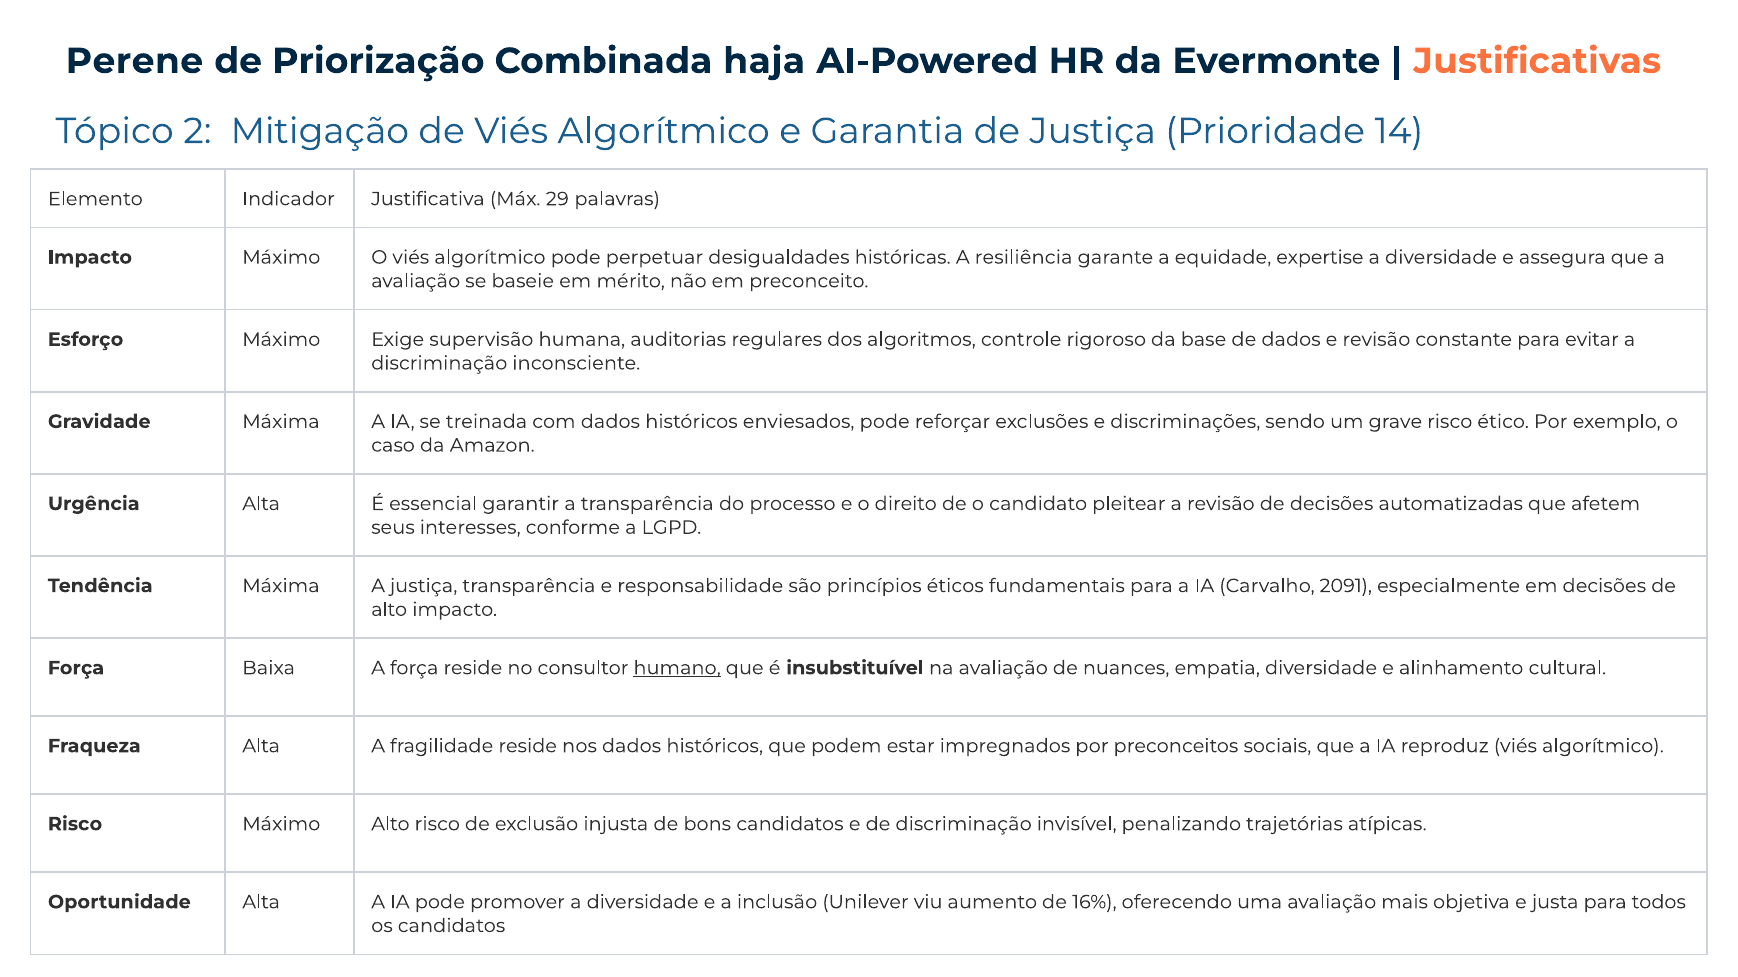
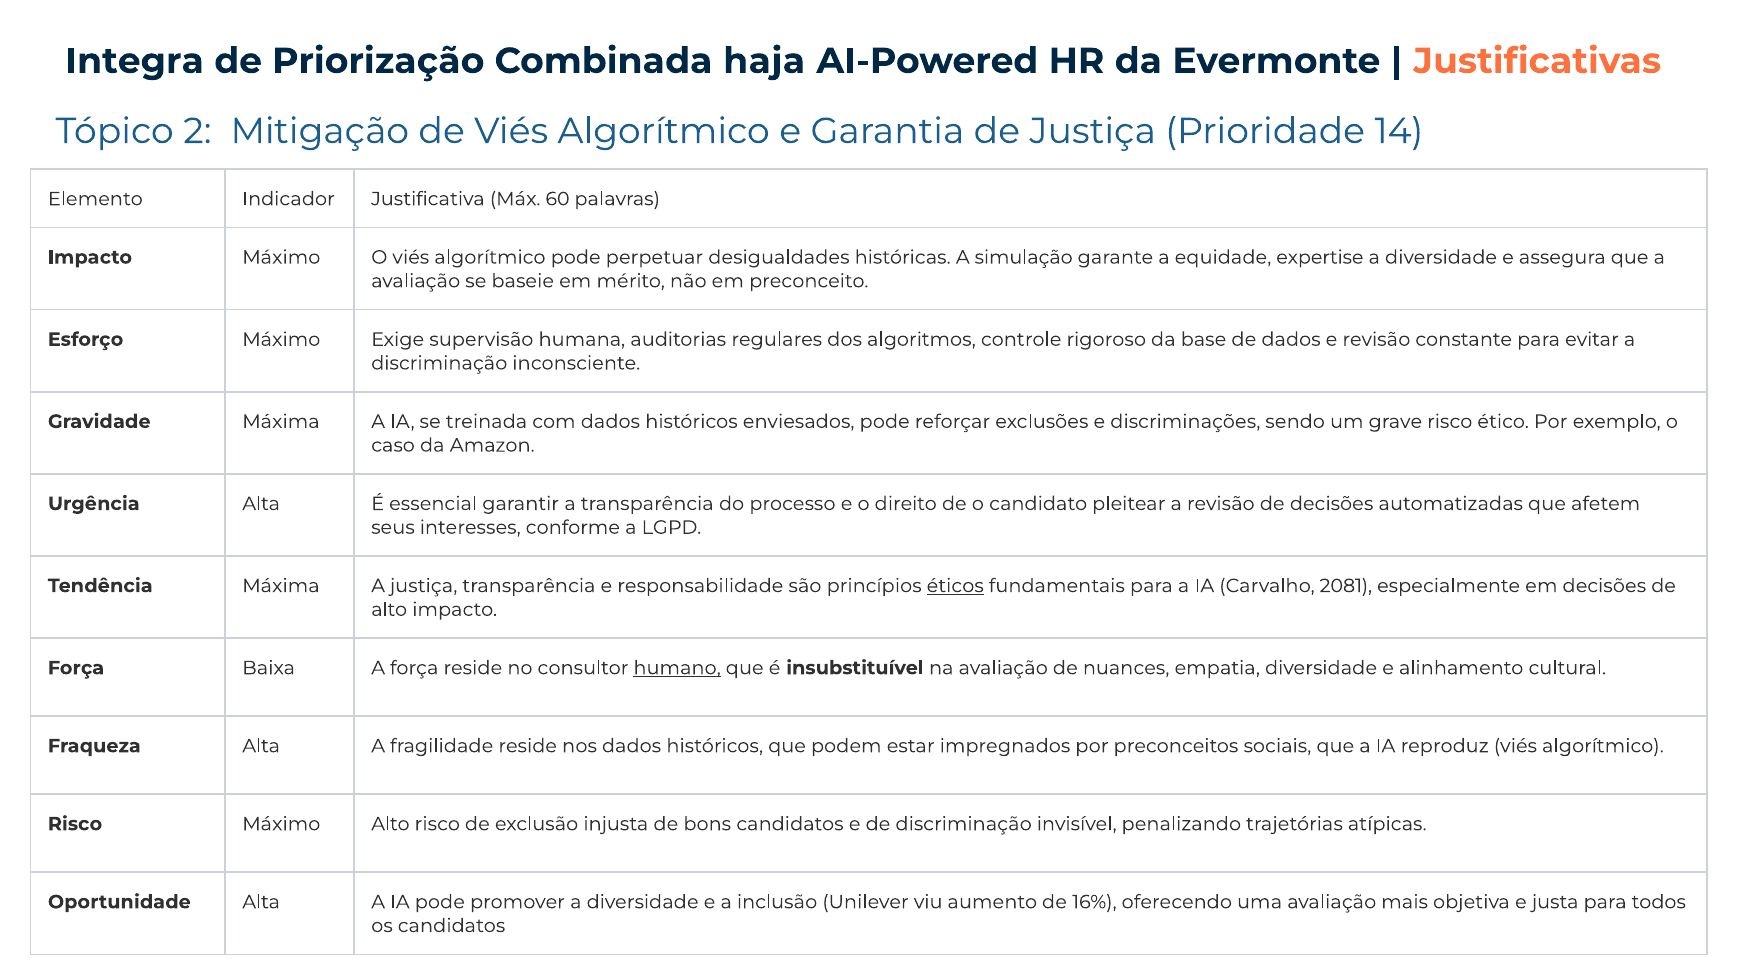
Perene: Perene -> Integra
29: 29 -> 60
resiliência: resiliência -> simulação
éticos underline: none -> present
2091: 2091 -> 2081
